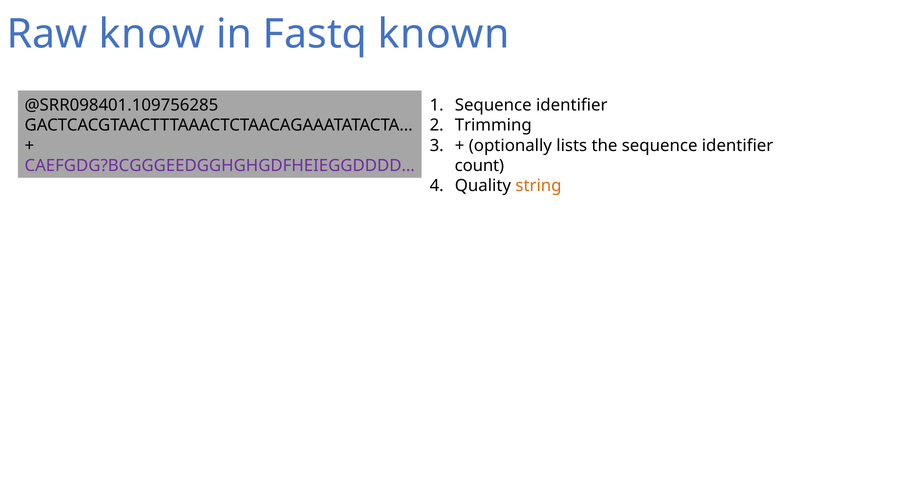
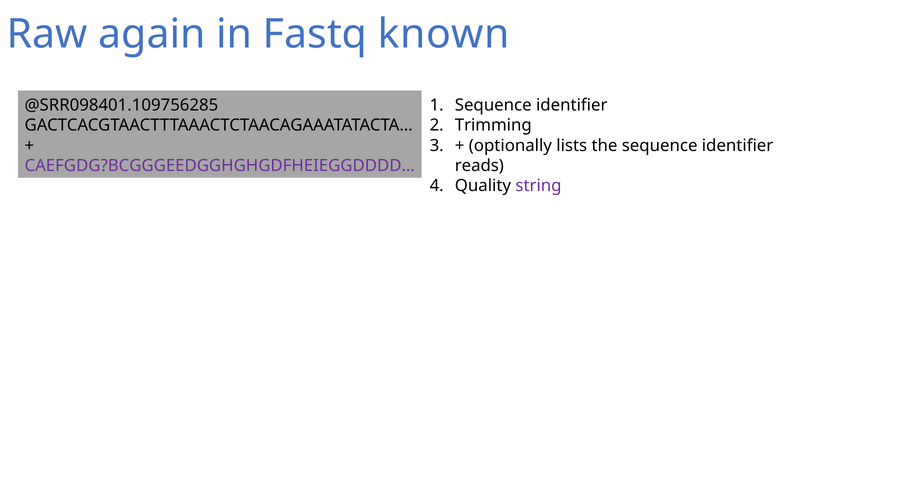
know: know -> again
count: count -> reads
string colour: orange -> purple
